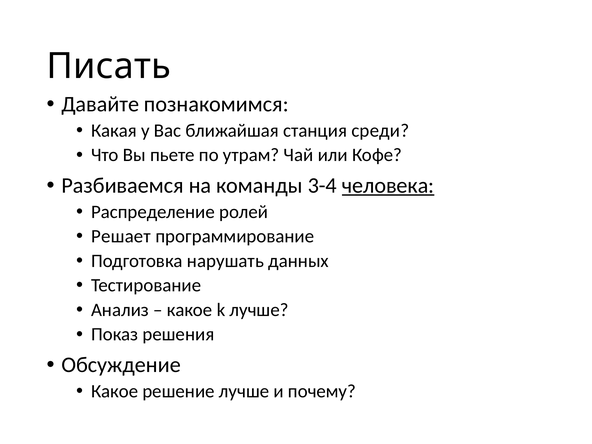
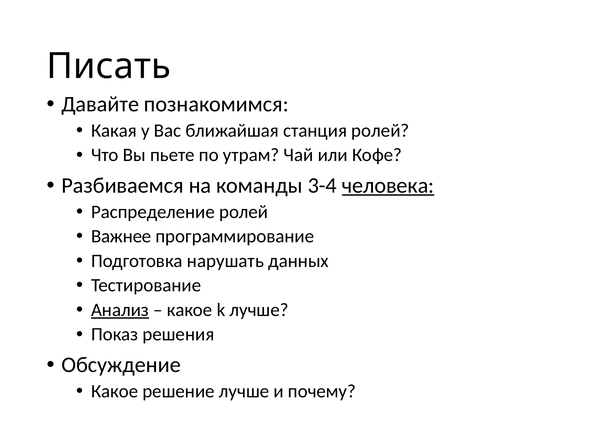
станция среди: среди -> ролей
Решает: Решает -> Важнее
Анализ underline: none -> present
